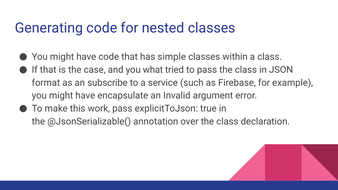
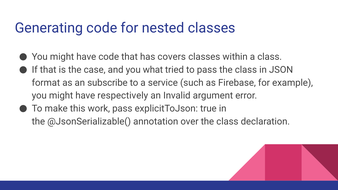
simple: simple -> covers
encapsulate: encapsulate -> respectively
